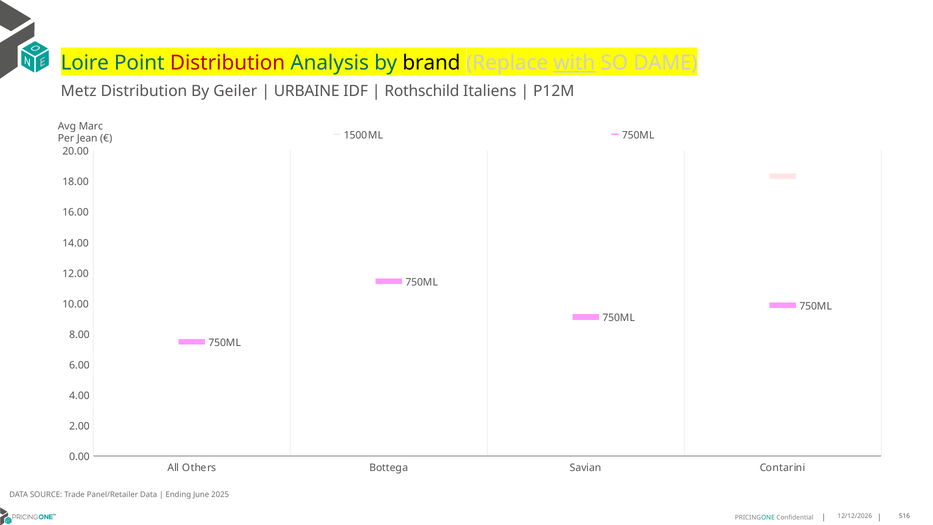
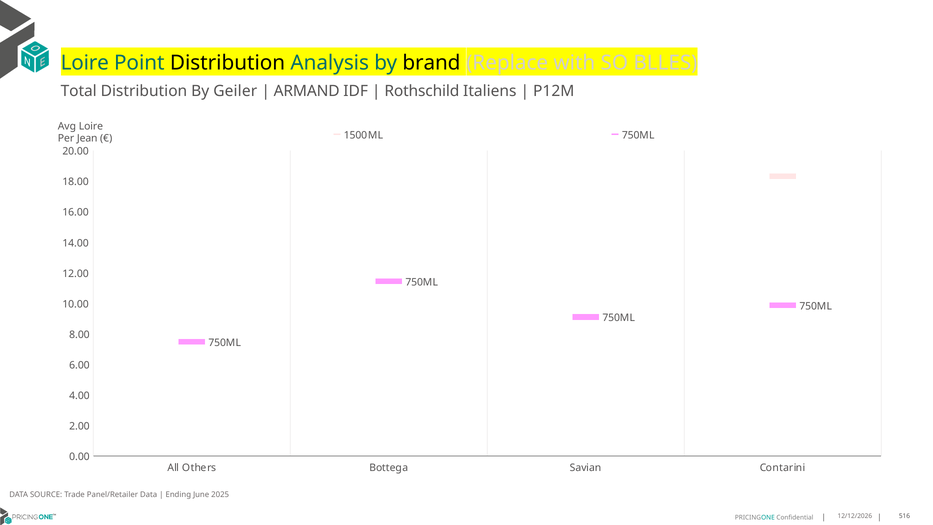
Distribution at (228, 63) colour: red -> black
with underline: present -> none
DAME: DAME -> BLLES
Metz: Metz -> Total
URBAINE: URBAINE -> ARMAND
Avg Marc: Marc -> Loire
